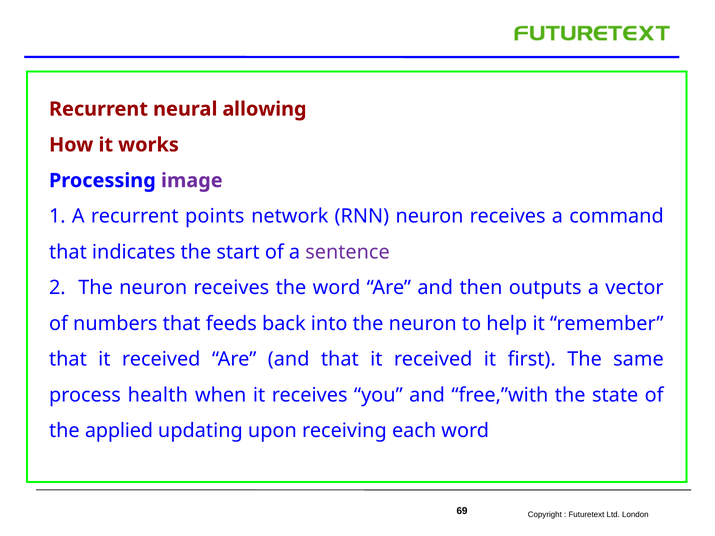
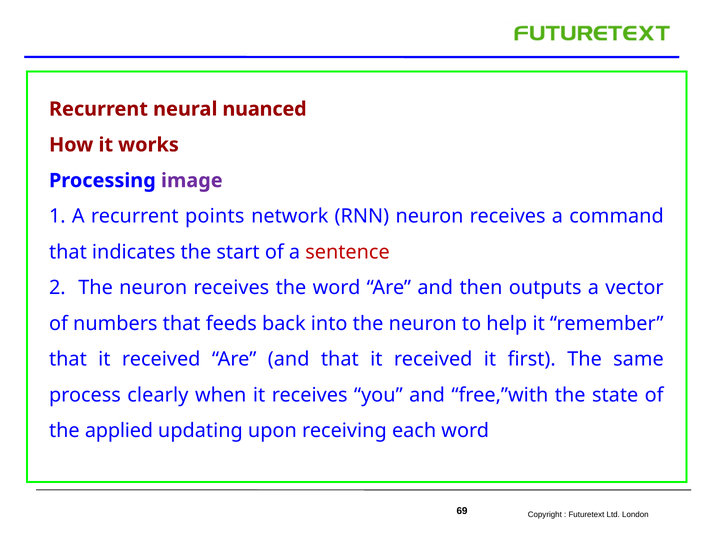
allowing: allowing -> nuanced
sentence colour: purple -> red
health: health -> clearly
